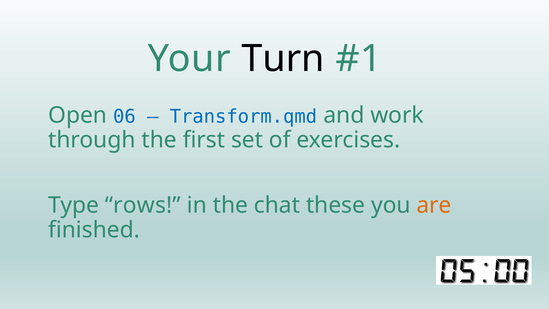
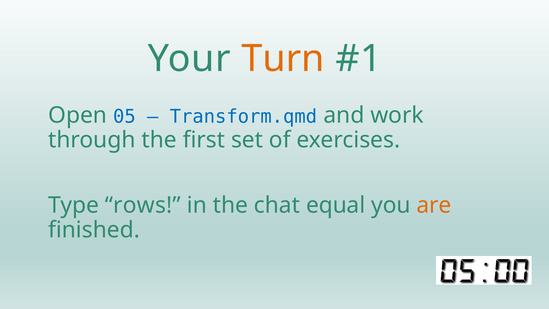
Turn colour: black -> orange
06: 06 -> 05
these: these -> equal
